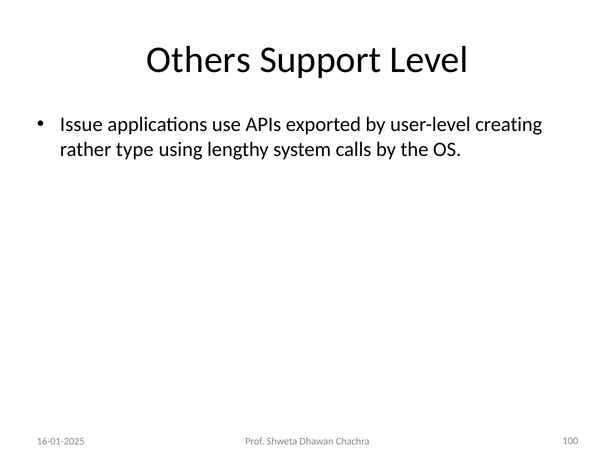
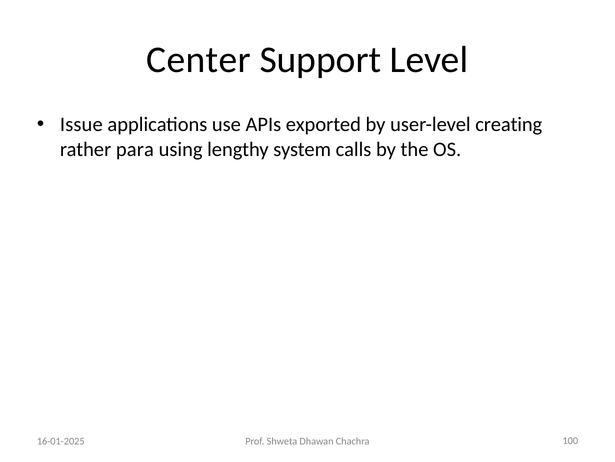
Others: Others -> Center
type: type -> para
